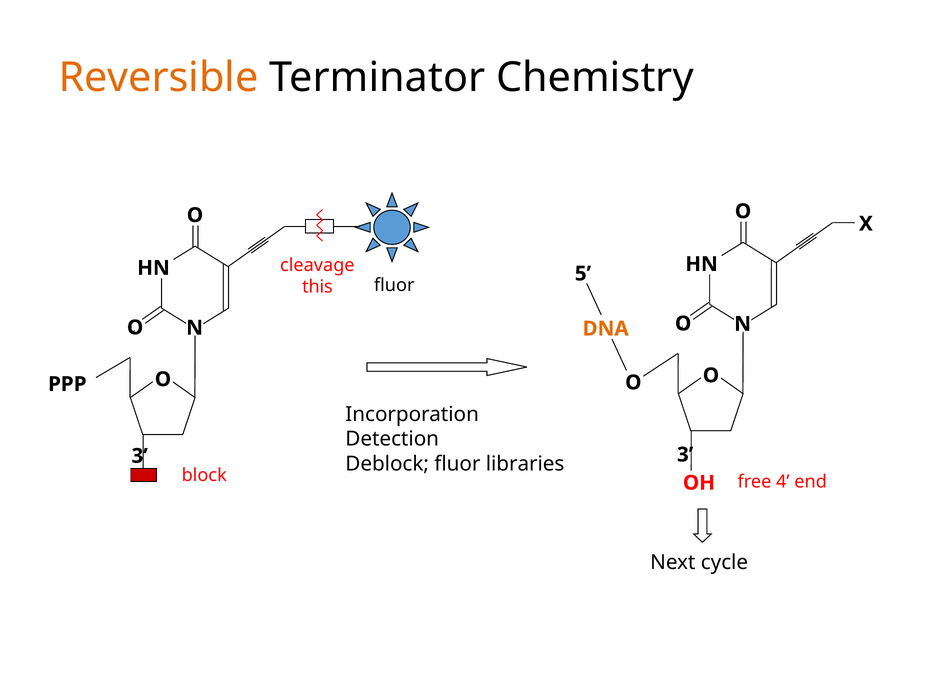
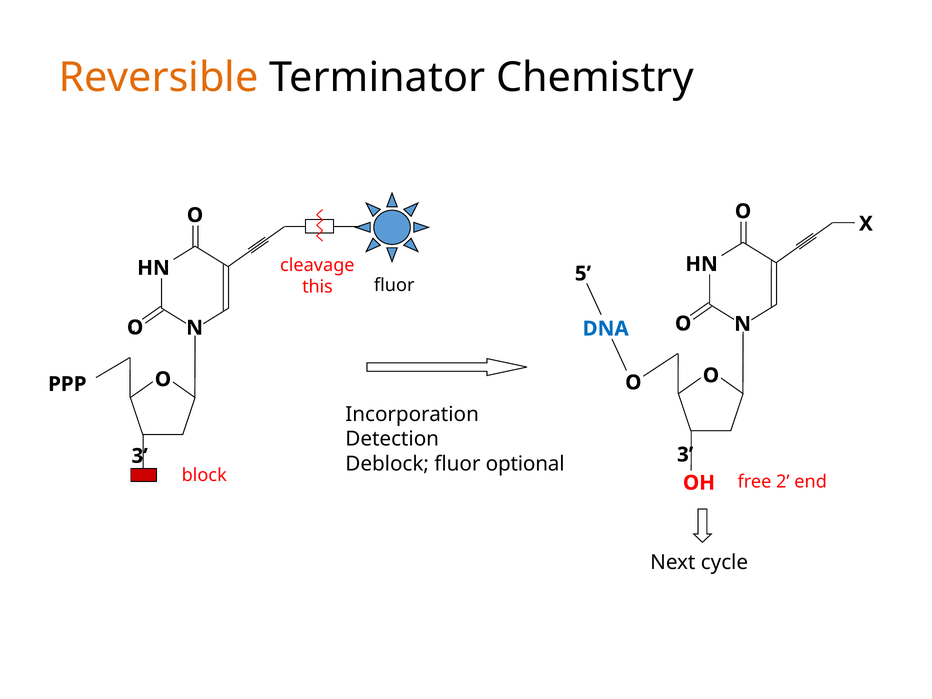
DNA colour: orange -> blue
libraries: libraries -> optional
4: 4 -> 2
